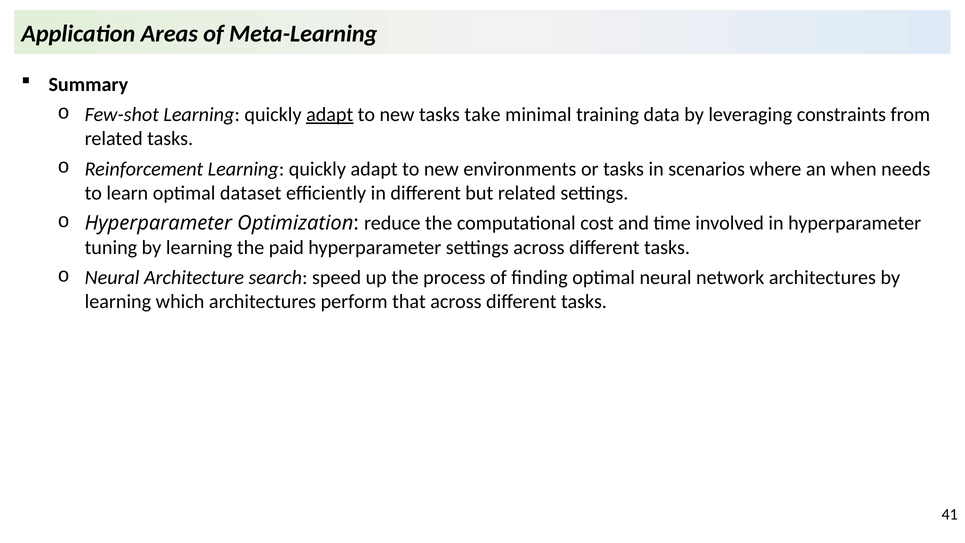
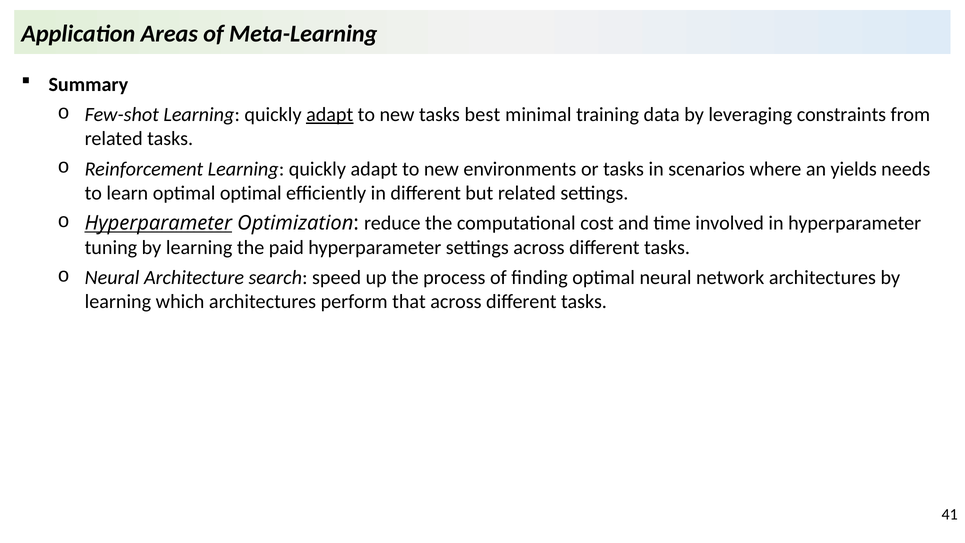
take: take -> best
when: when -> yields
optimal dataset: dataset -> optimal
Hyperparameter at (158, 223) underline: none -> present
